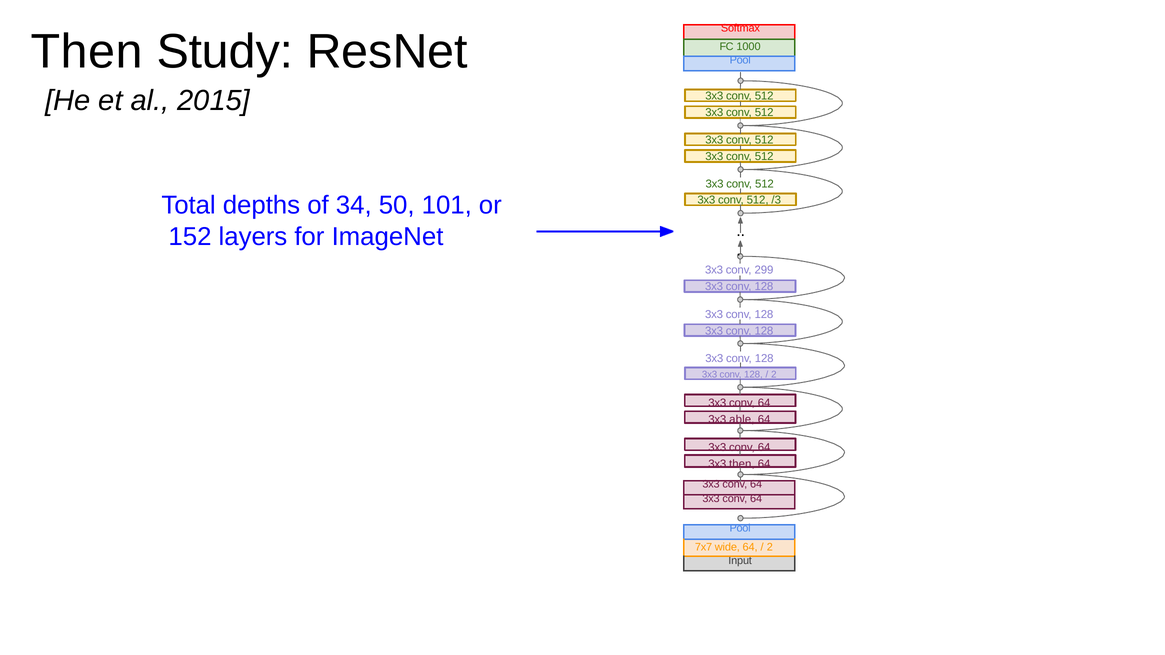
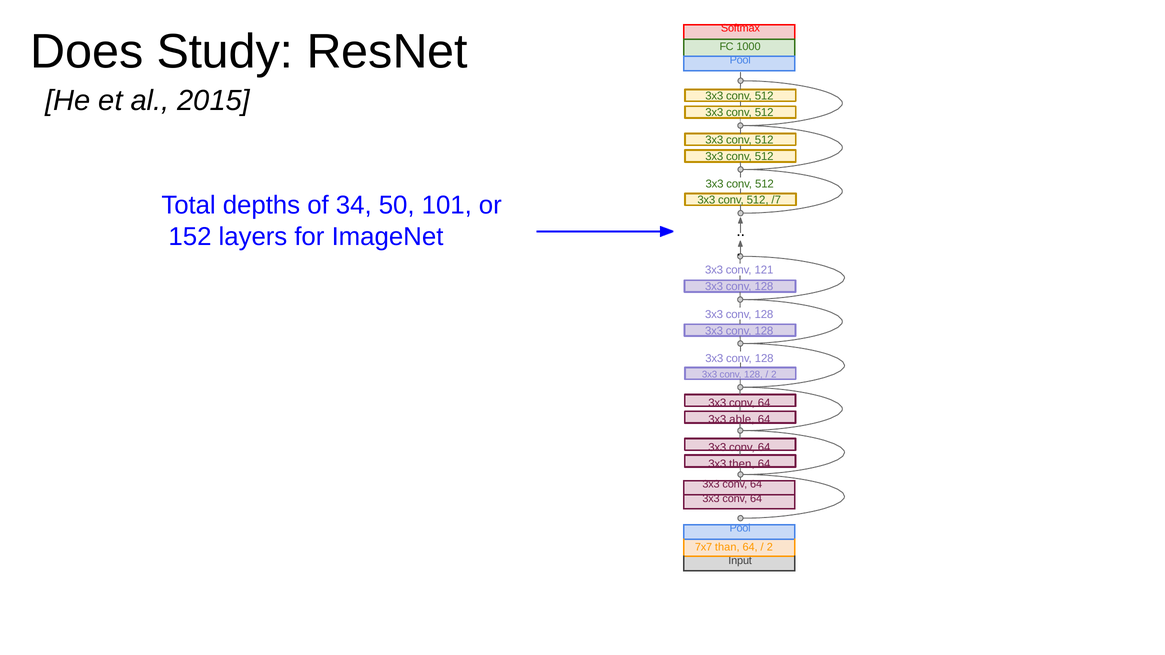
Then at (87, 52): Then -> Does
/3: /3 -> /7
299: 299 -> 121
wide: wide -> than
